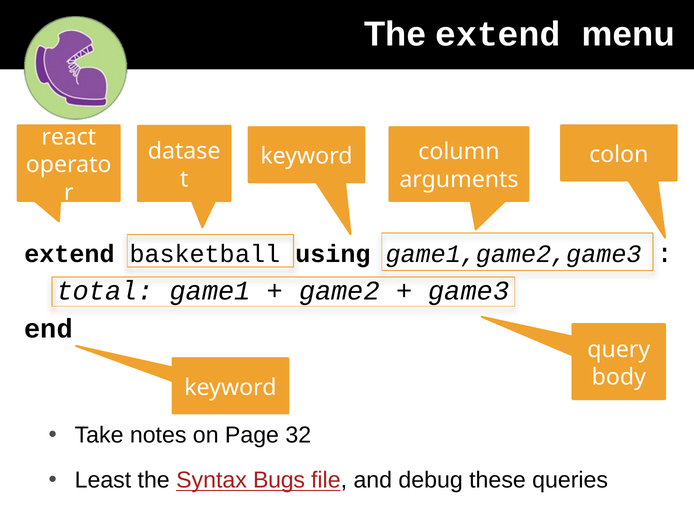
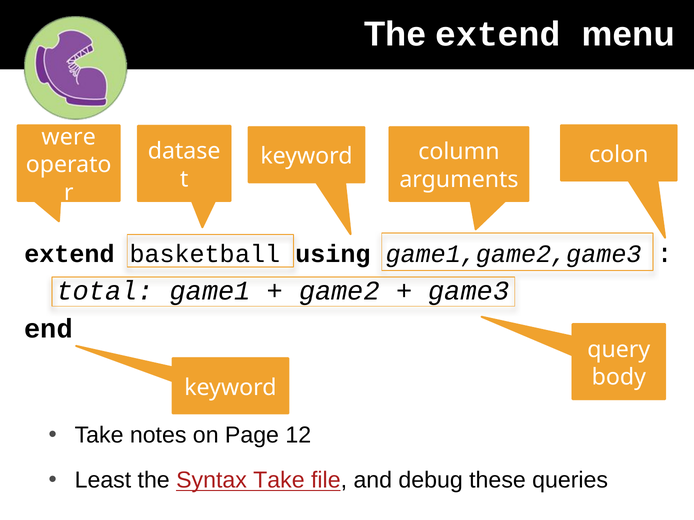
react: react -> were
32: 32 -> 12
Syntax Bugs: Bugs -> Take
